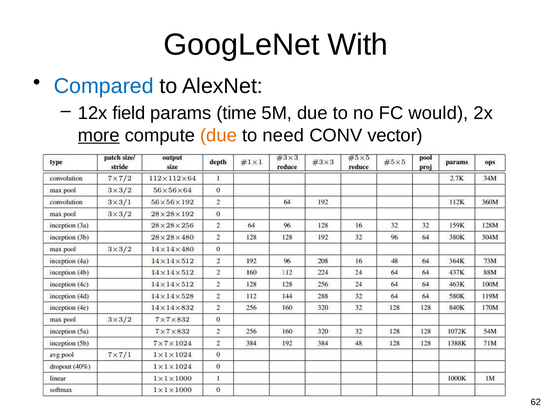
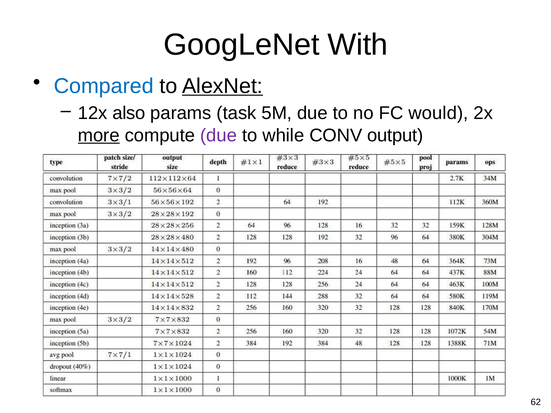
AlexNet underline: none -> present
field: field -> also
time: time -> task
due at (219, 135) colour: orange -> purple
need: need -> while
vector: vector -> output
